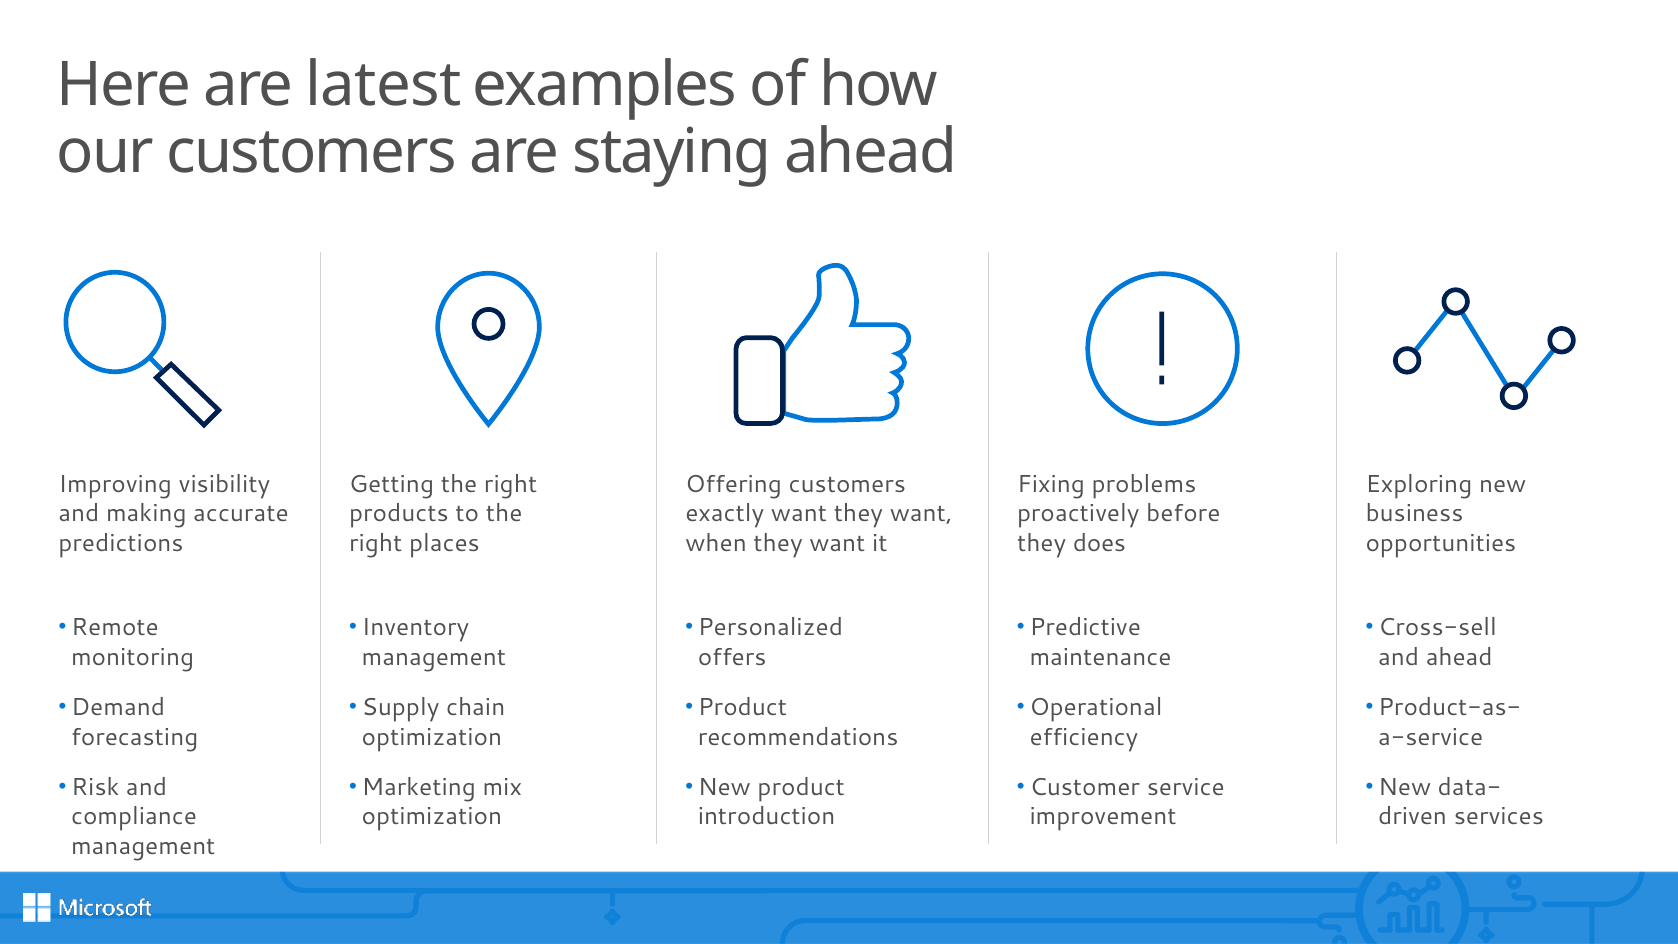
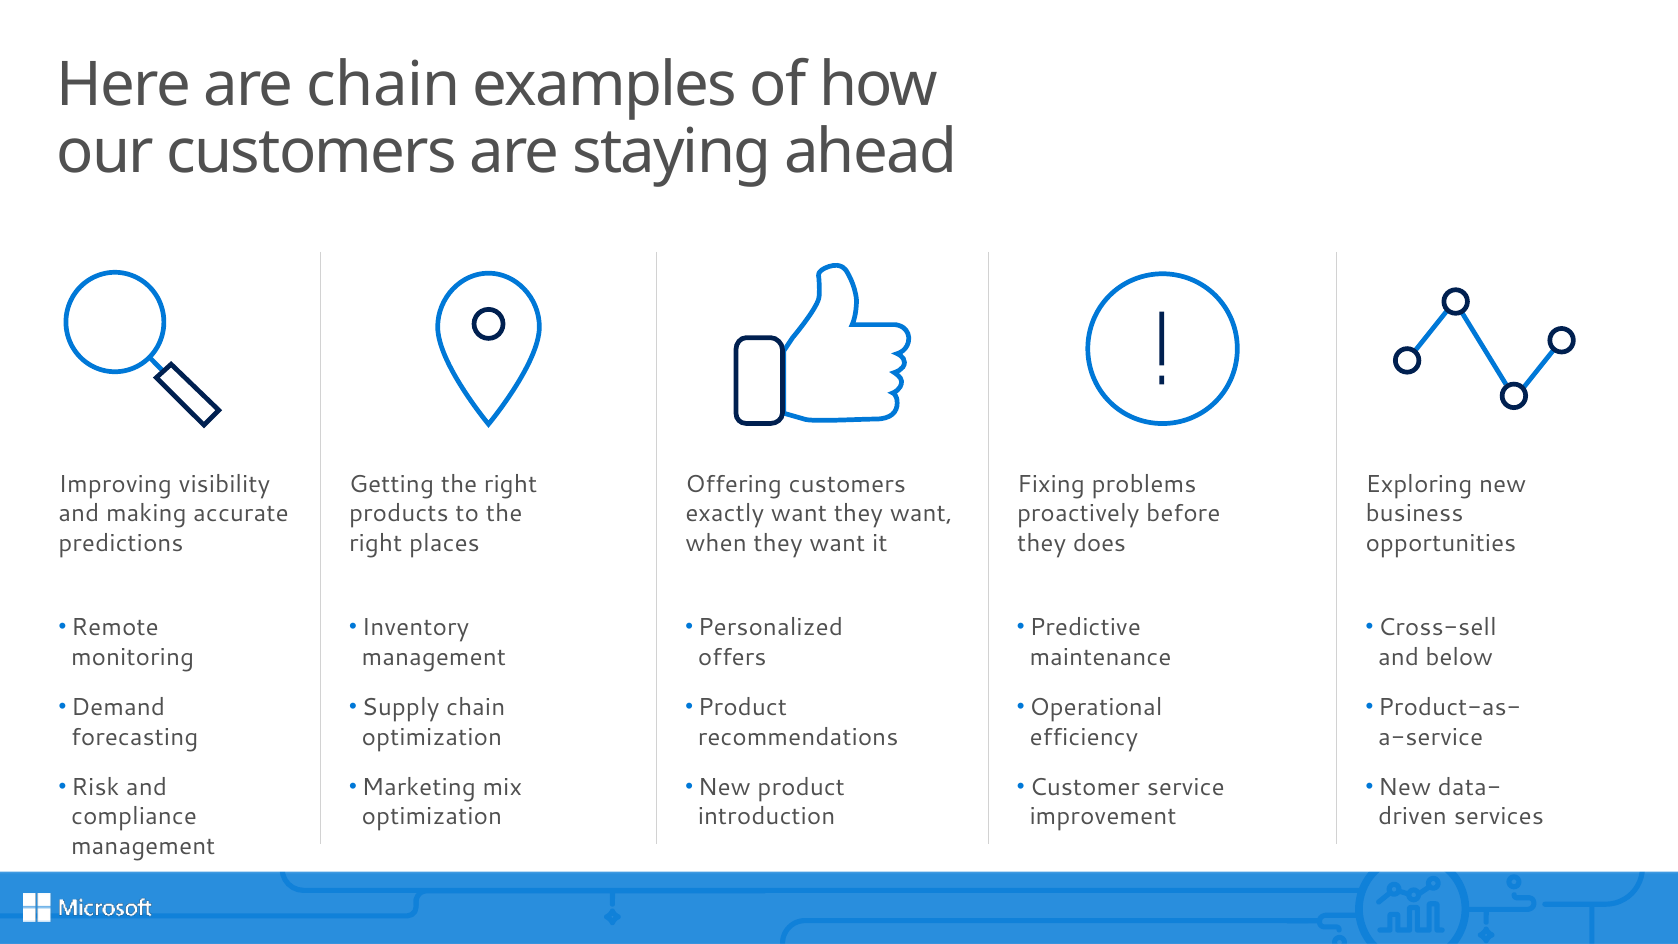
are latest: latest -> chain
and ahead: ahead -> below
